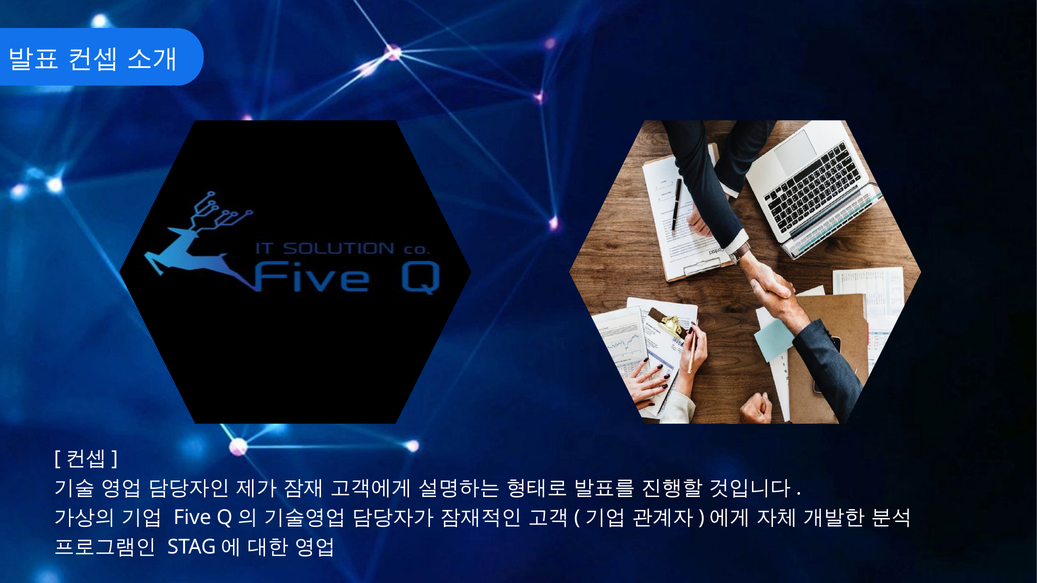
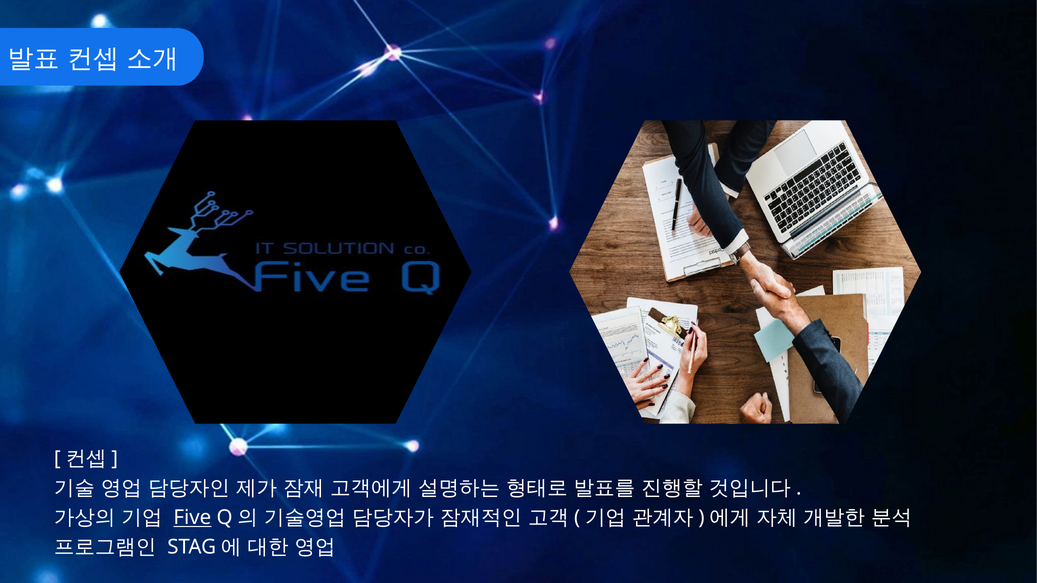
Five underline: none -> present
